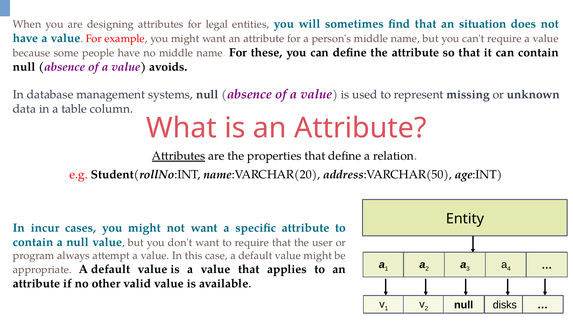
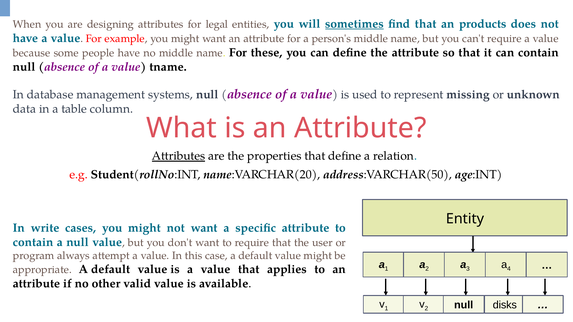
sometimes underline: none -> present
situation: situation -> products
avoids: avoids -> tname
incur: incur -> write
